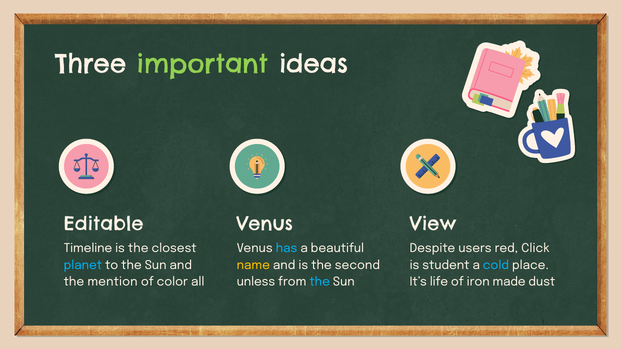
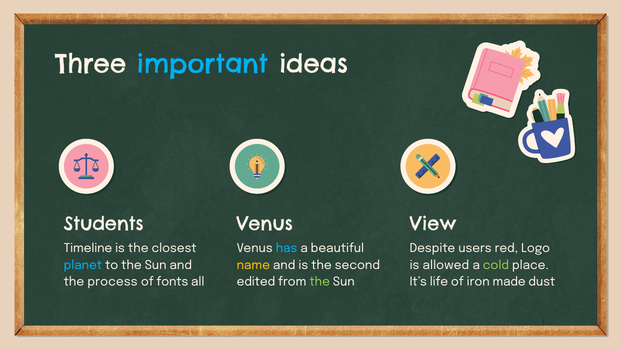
important colour: light green -> light blue
Editable: Editable -> Students
Click: Click -> Logo
student: student -> allowed
cold colour: light blue -> light green
mention: mention -> process
color: color -> fonts
unless: unless -> edited
the at (320, 282) colour: light blue -> light green
